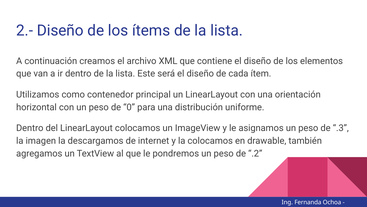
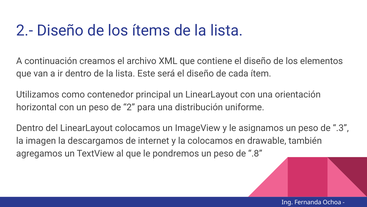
0: 0 -> 2
.2: .2 -> .8
